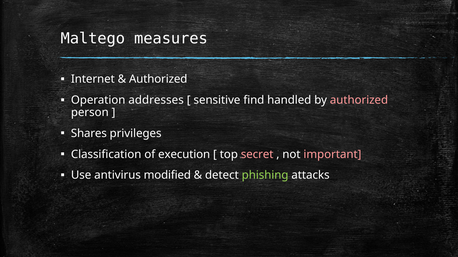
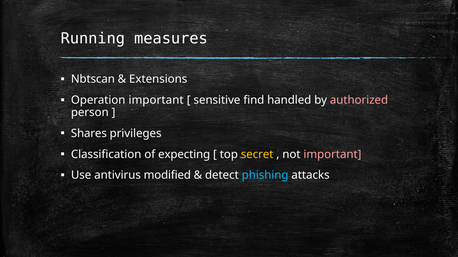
Maltego: Maltego -> Running
Internet: Internet -> Nbtscan
Authorized at (158, 79): Authorized -> Extensions
Operation addresses: addresses -> important
execution: execution -> expecting
secret colour: pink -> yellow
phishing colour: light green -> light blue
